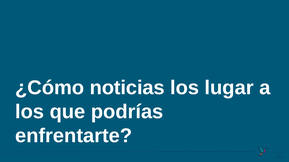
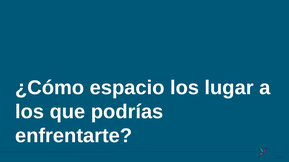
noticias: noticias -> espacio
